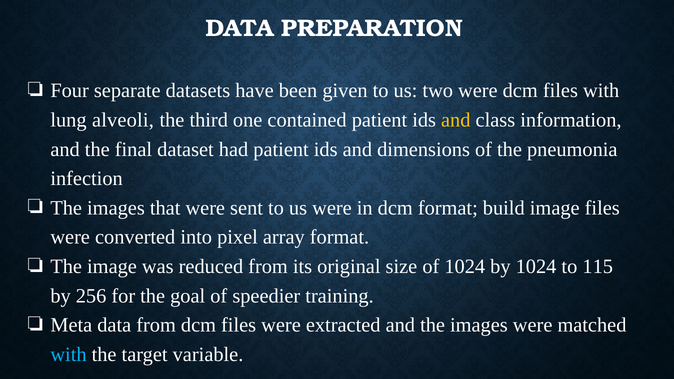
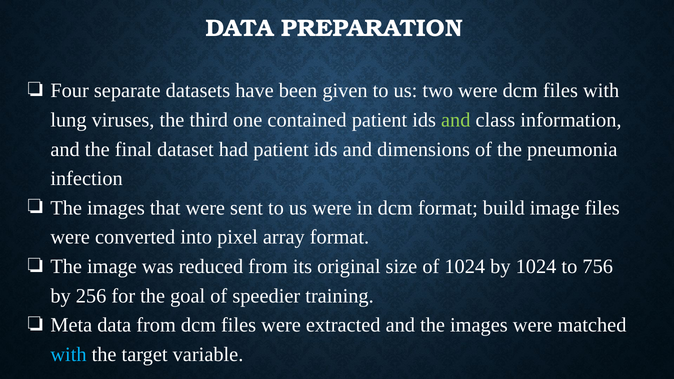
alveoli: alveoli -> viruses
and at (456, 120) colour: yellow -> light green
115: 115 -> 756
